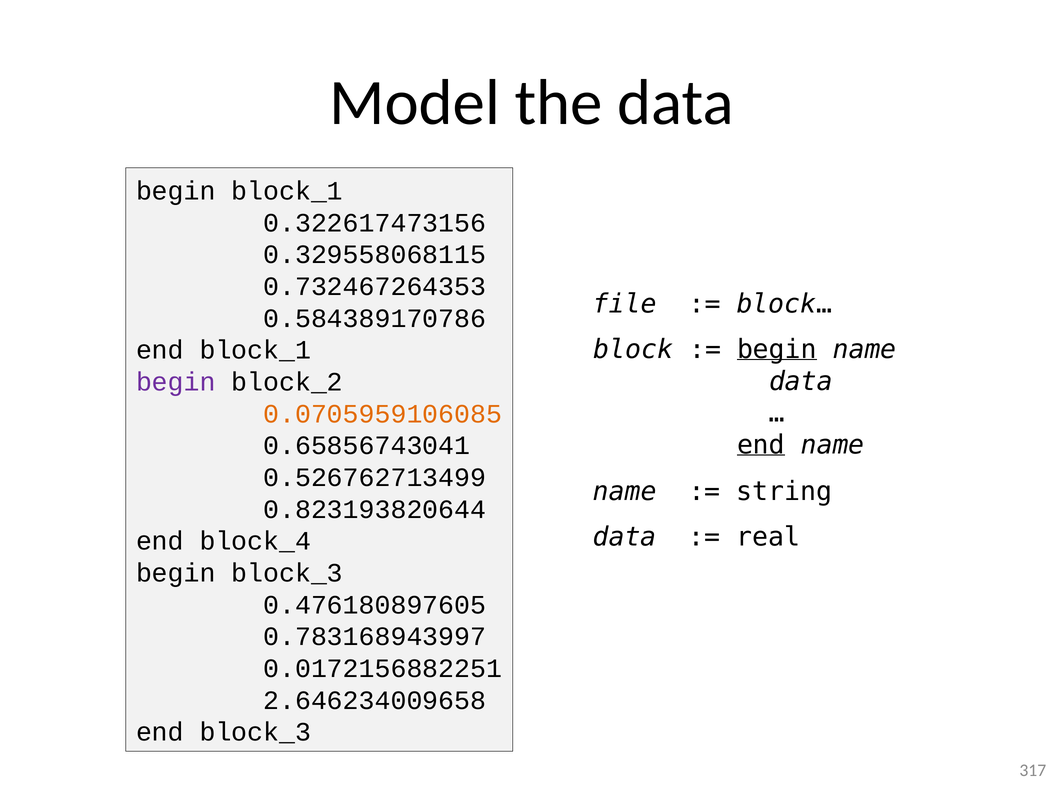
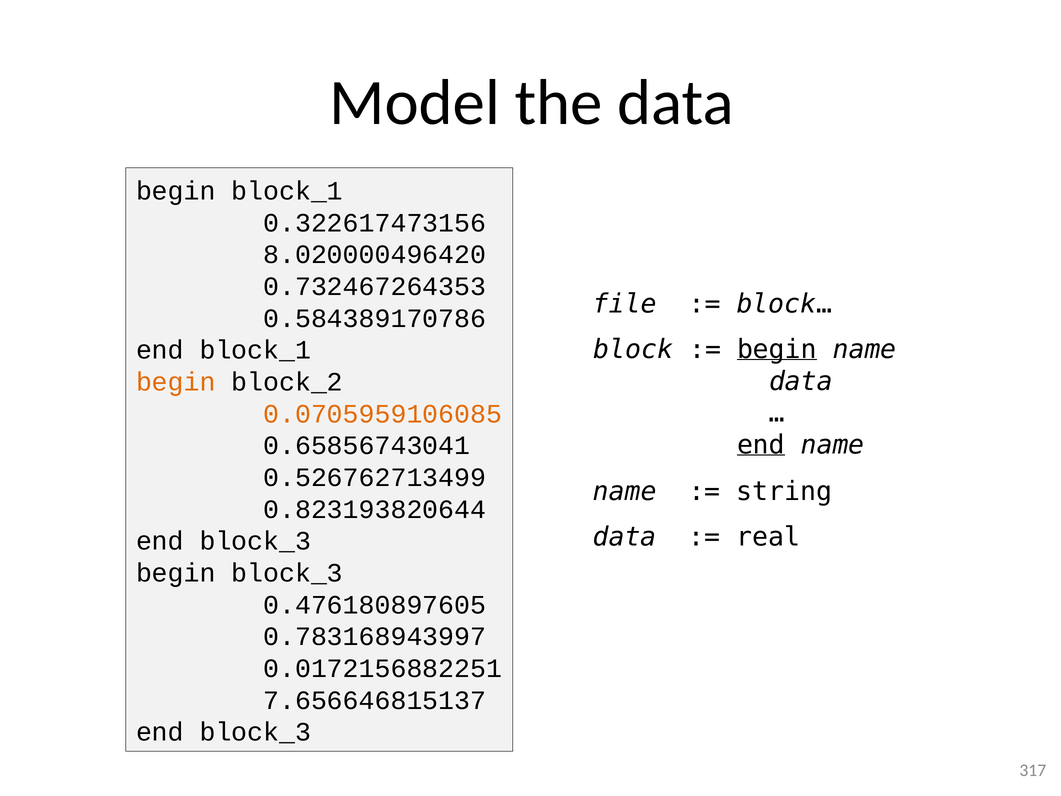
0.329558068115: 0.329558068115 -> 8.020000496420
begin at (176, 382) colour: purple -> orange
block_4 at (255, 541): block_4 -> block_3
2.646234009658: 2.646234009658 -> 7.656646815137
